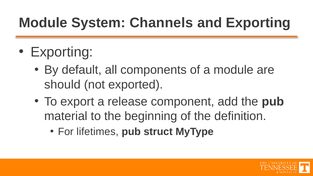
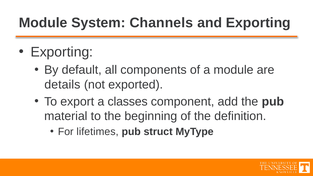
should: should -> details
release: release -> classes
